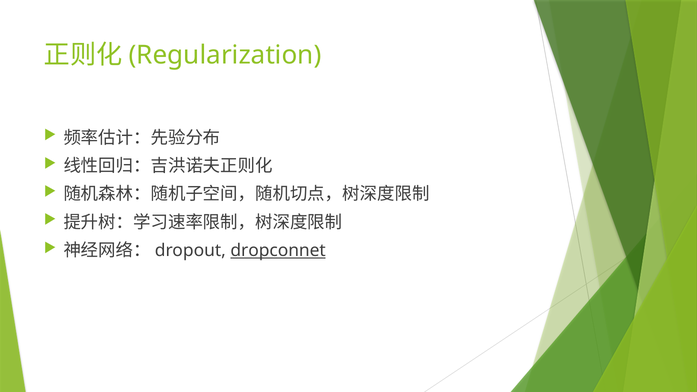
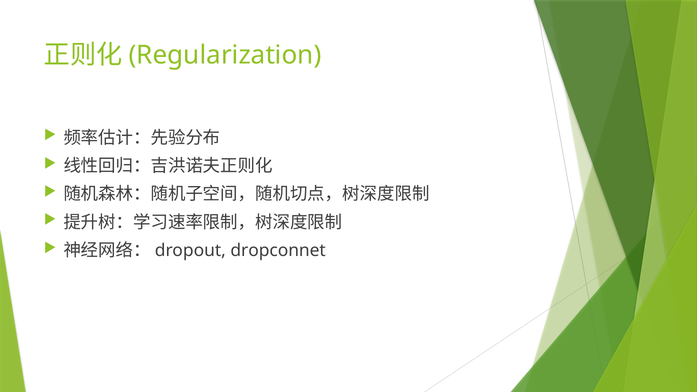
dropconnet underline: present -> none
